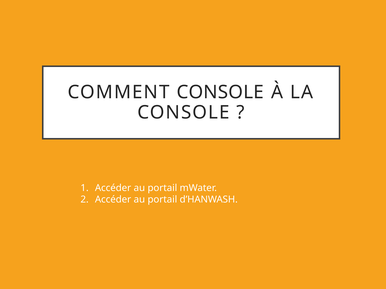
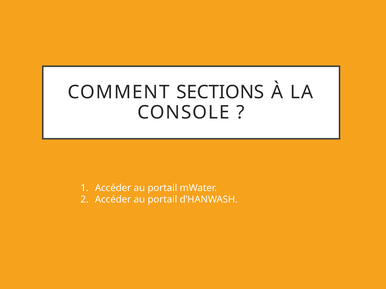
COMMENT CONSOLE: CONSOLE -> SECTIONS
